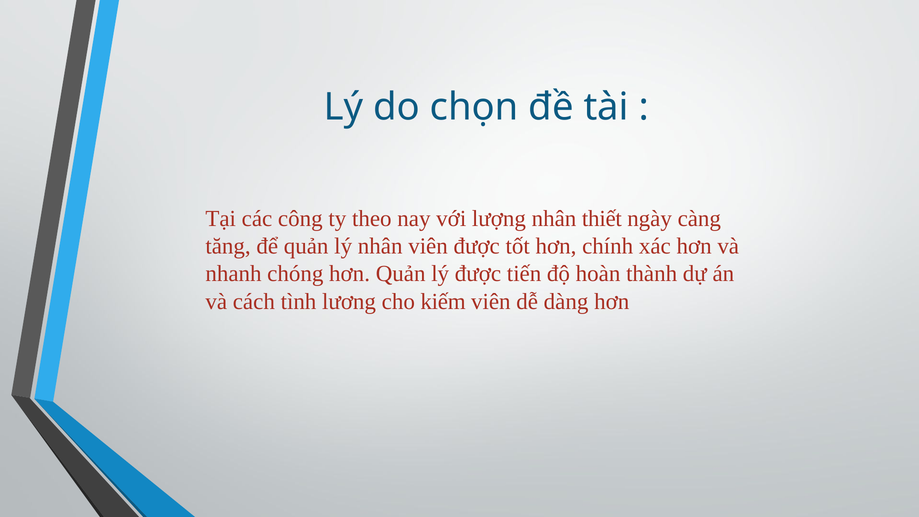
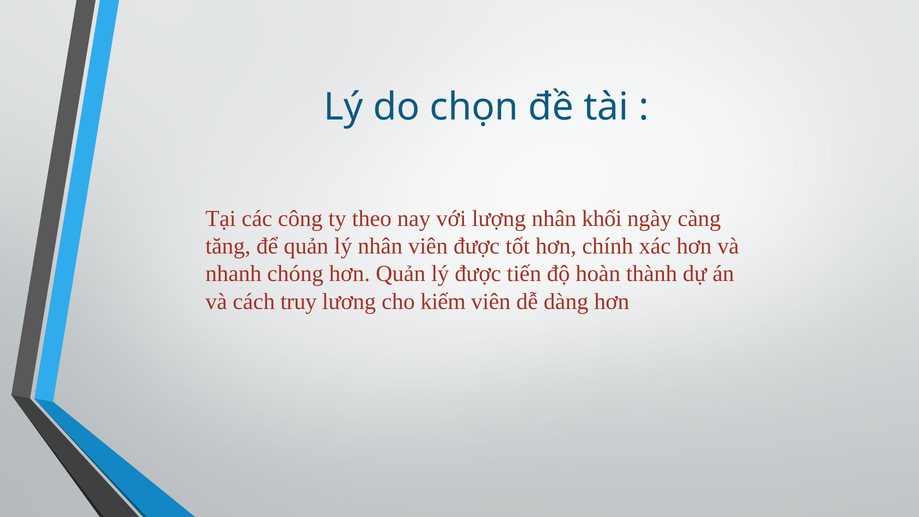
thiết: thiết -> khối
tình: tình -> truy
